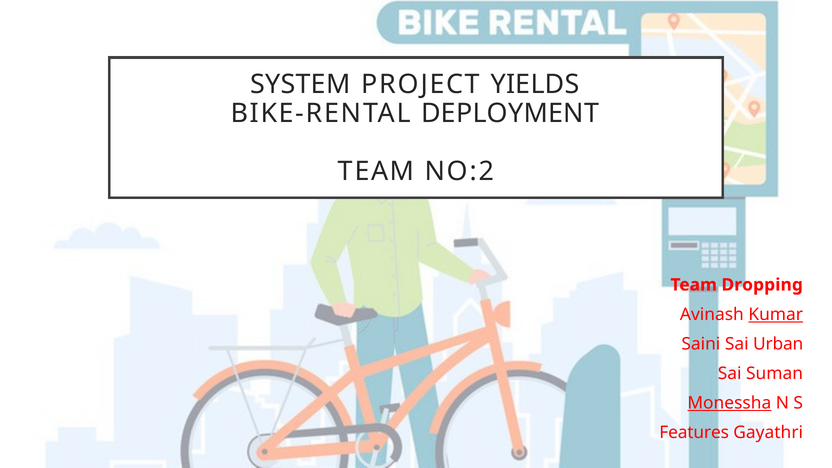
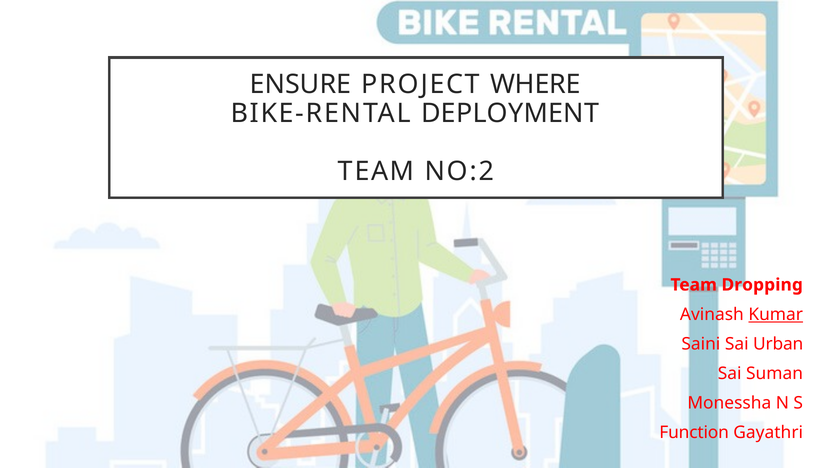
SYSTEM: SYSTEM -> ENSURE
YIELDS: YIELDS -> WHERE
Monessha underline: present -> none
Features: Features -> Function
